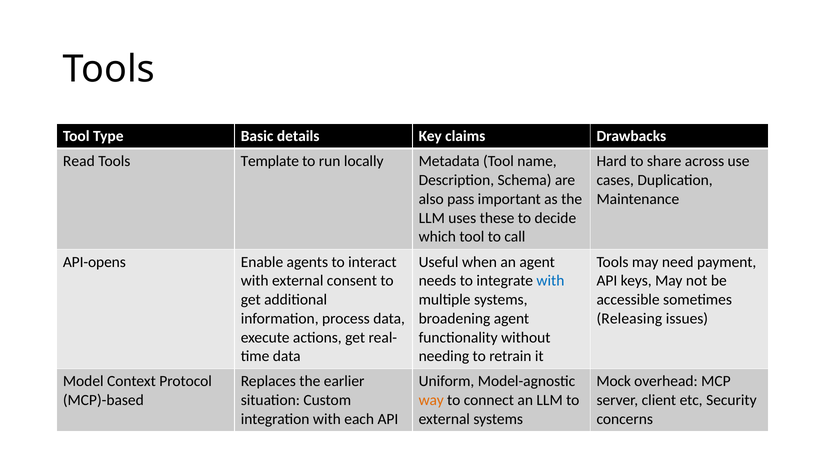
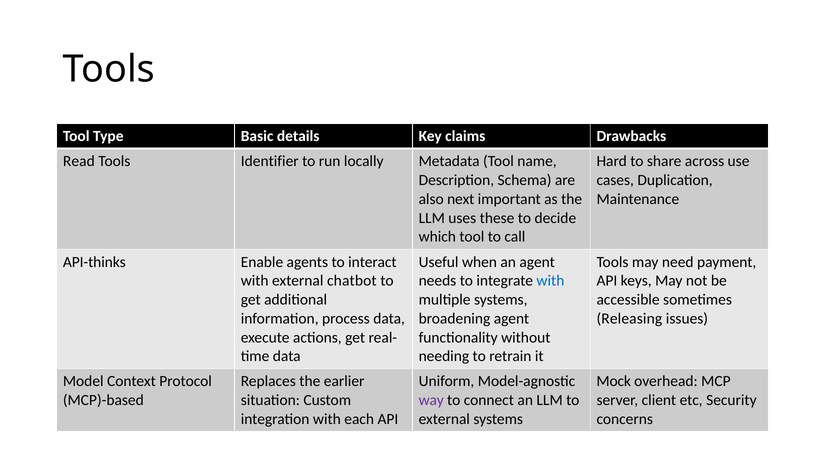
Template: Template -> Identifier
pass: pass -> next
API-opens: API-opens -> API-thinks
consent: consent -> chatbot
way colour: orange -> purple
